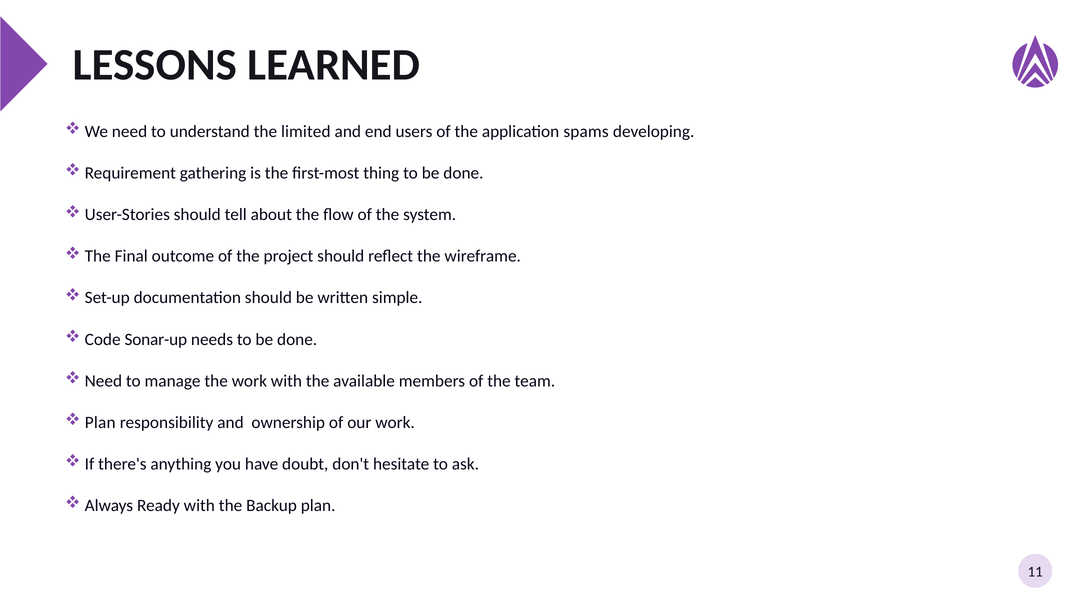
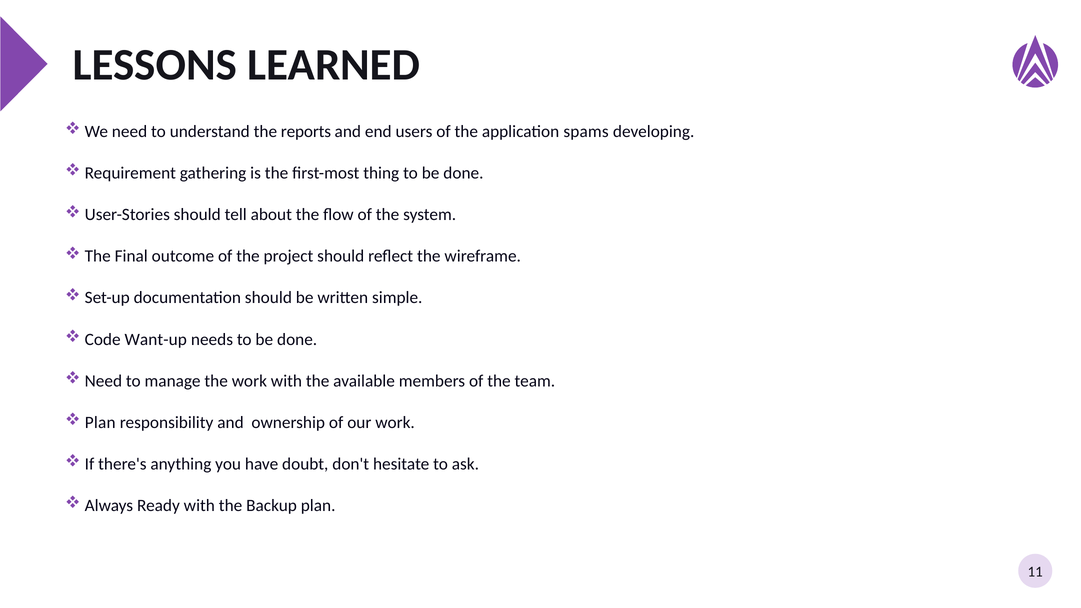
limited: limited -> reports
Sonar-up: Sonar-up -> Want-up
